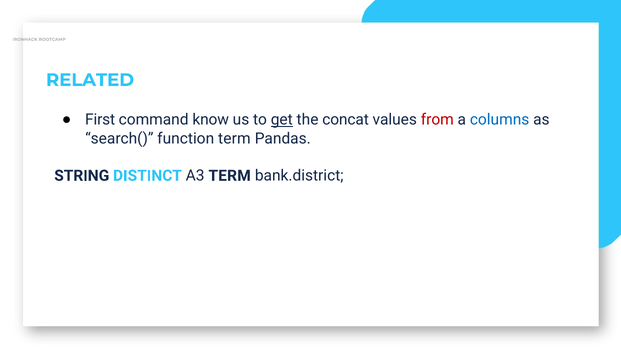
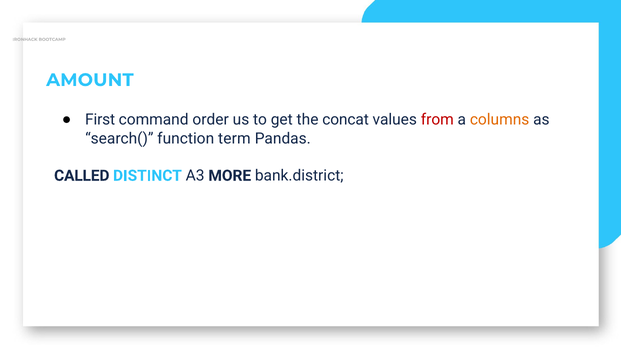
RELATED: RELATED -> AMOUNT
know: know -> order
get underline: present -> none
columns colour: blue -> orange
STRING: STRING -> CALLED
A3 TERM: TERM -> MORE
